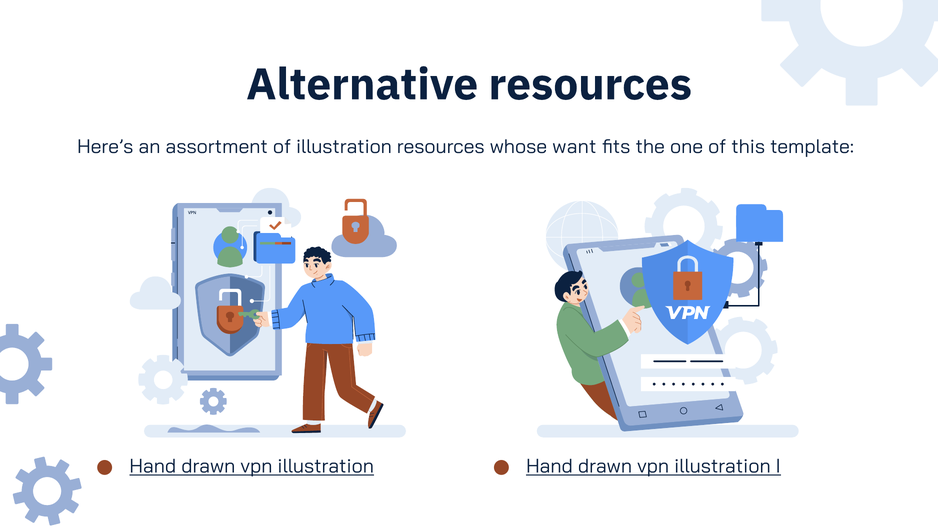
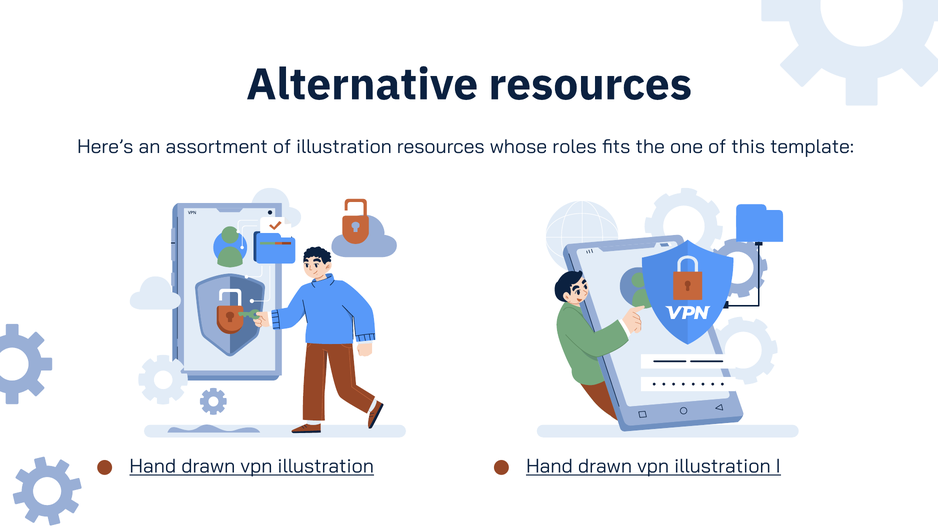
want: want -> roles
